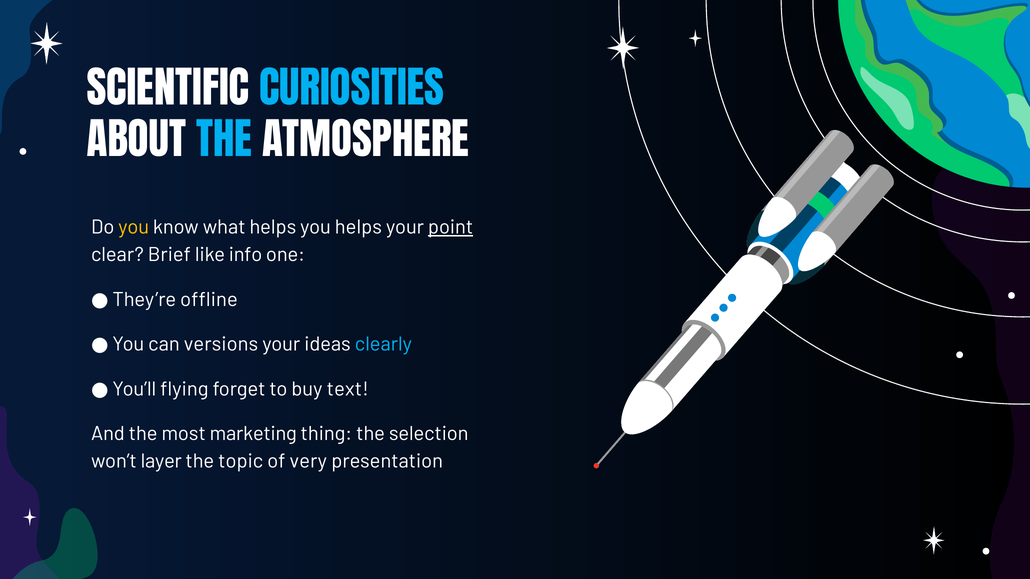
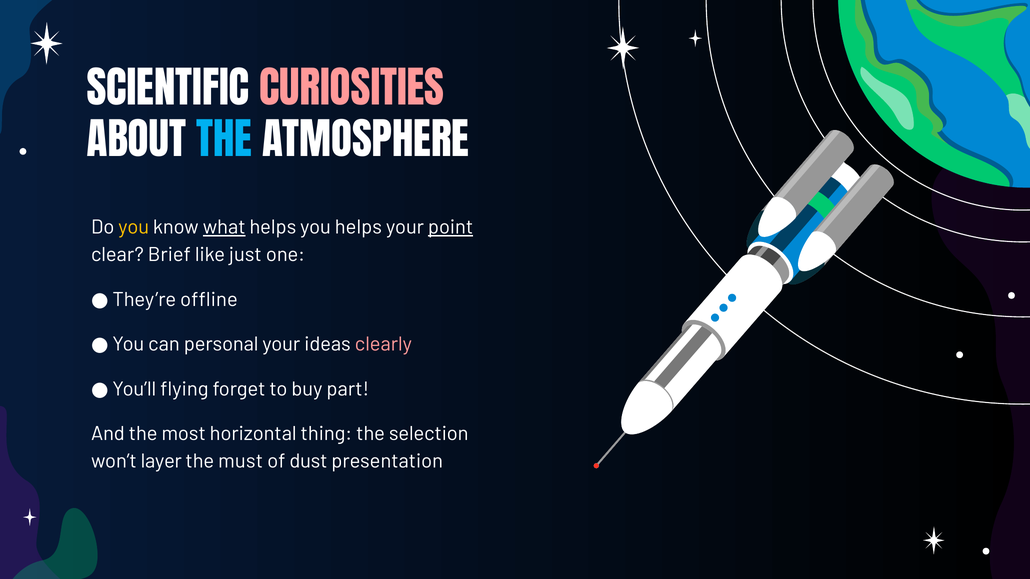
CURIOSITIES colour: light blue -> pink
what underline: none -> present
info: info -> just
versions: versions -> personal
clearly colour: light blue -> pink
text: text -> part
marketing: marketing -> horizontal
topic: topic -> must
very: very -> dust
